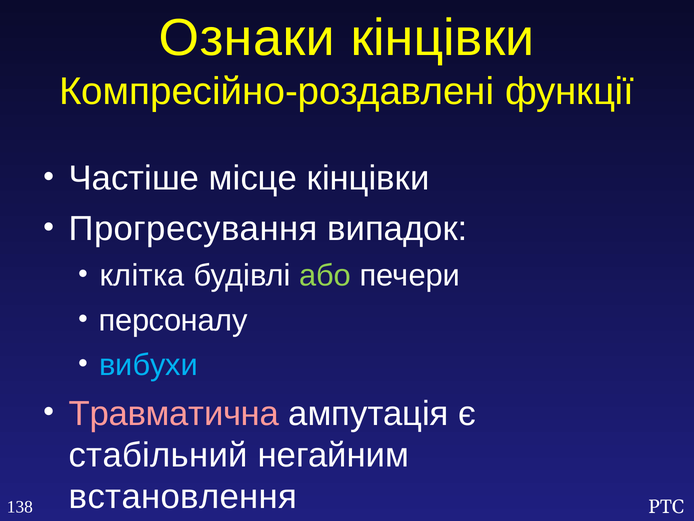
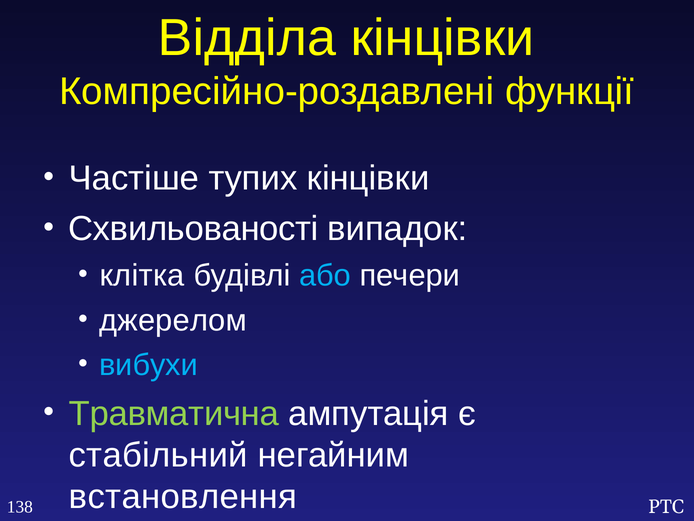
Ознаки: Ознаки -> Відділа
місце: місце -> тупих
Прогресування: Прогресування -> Схвильованості
або colour: light green -> light blue
персоналу: персоналу -> джерелом
Травматична colour: pink -> light green
